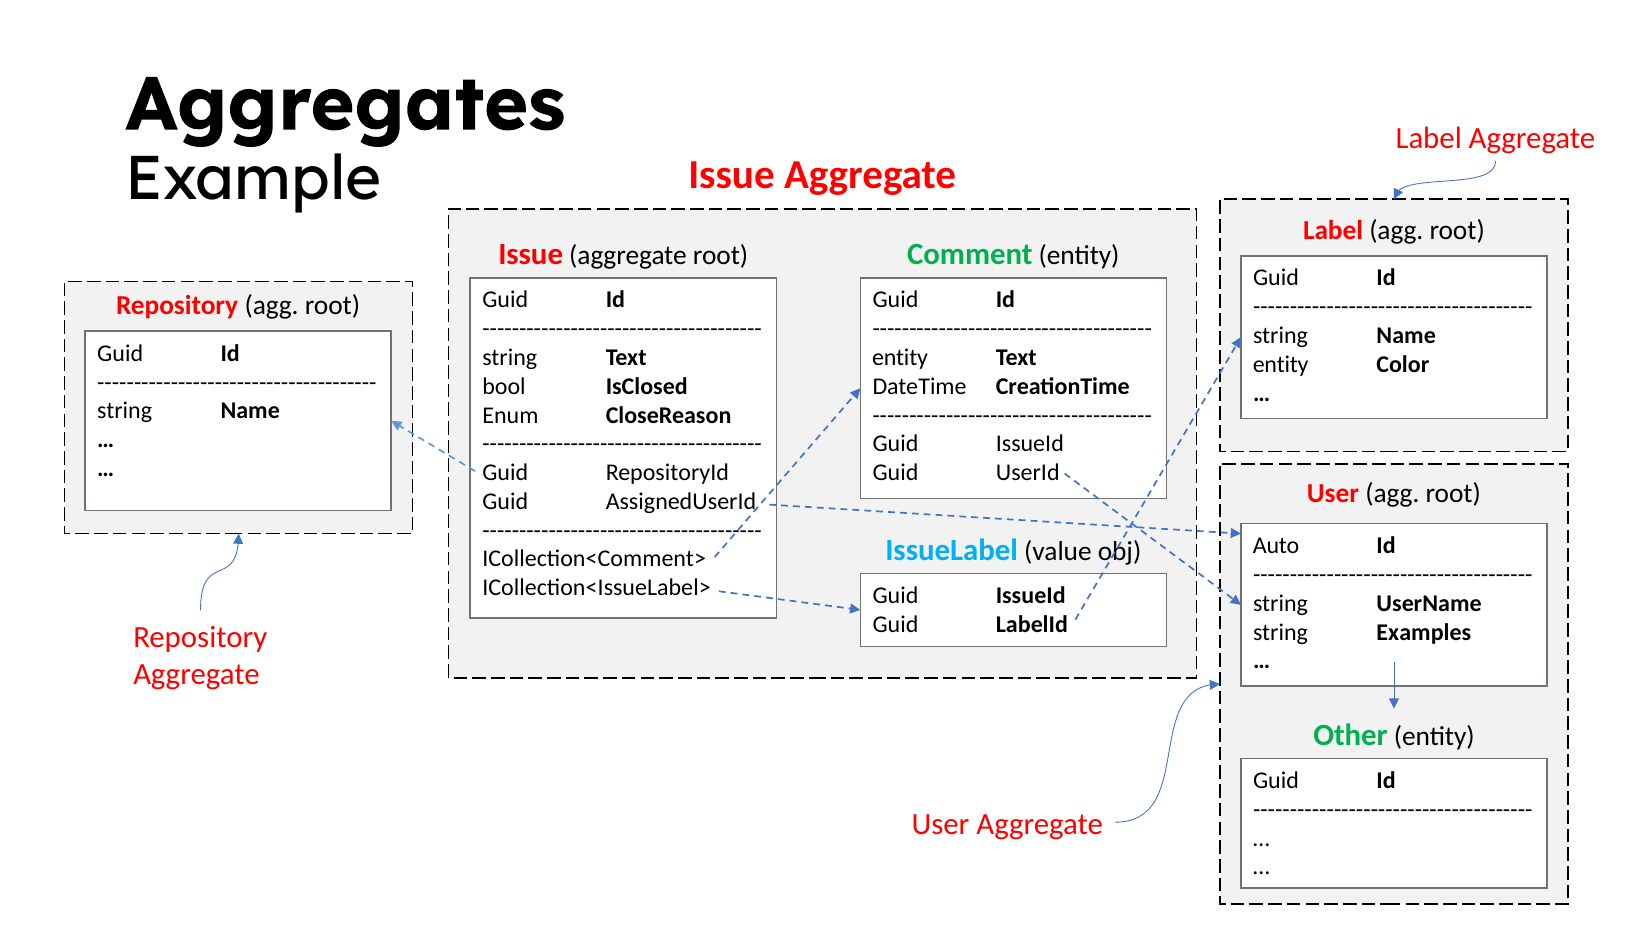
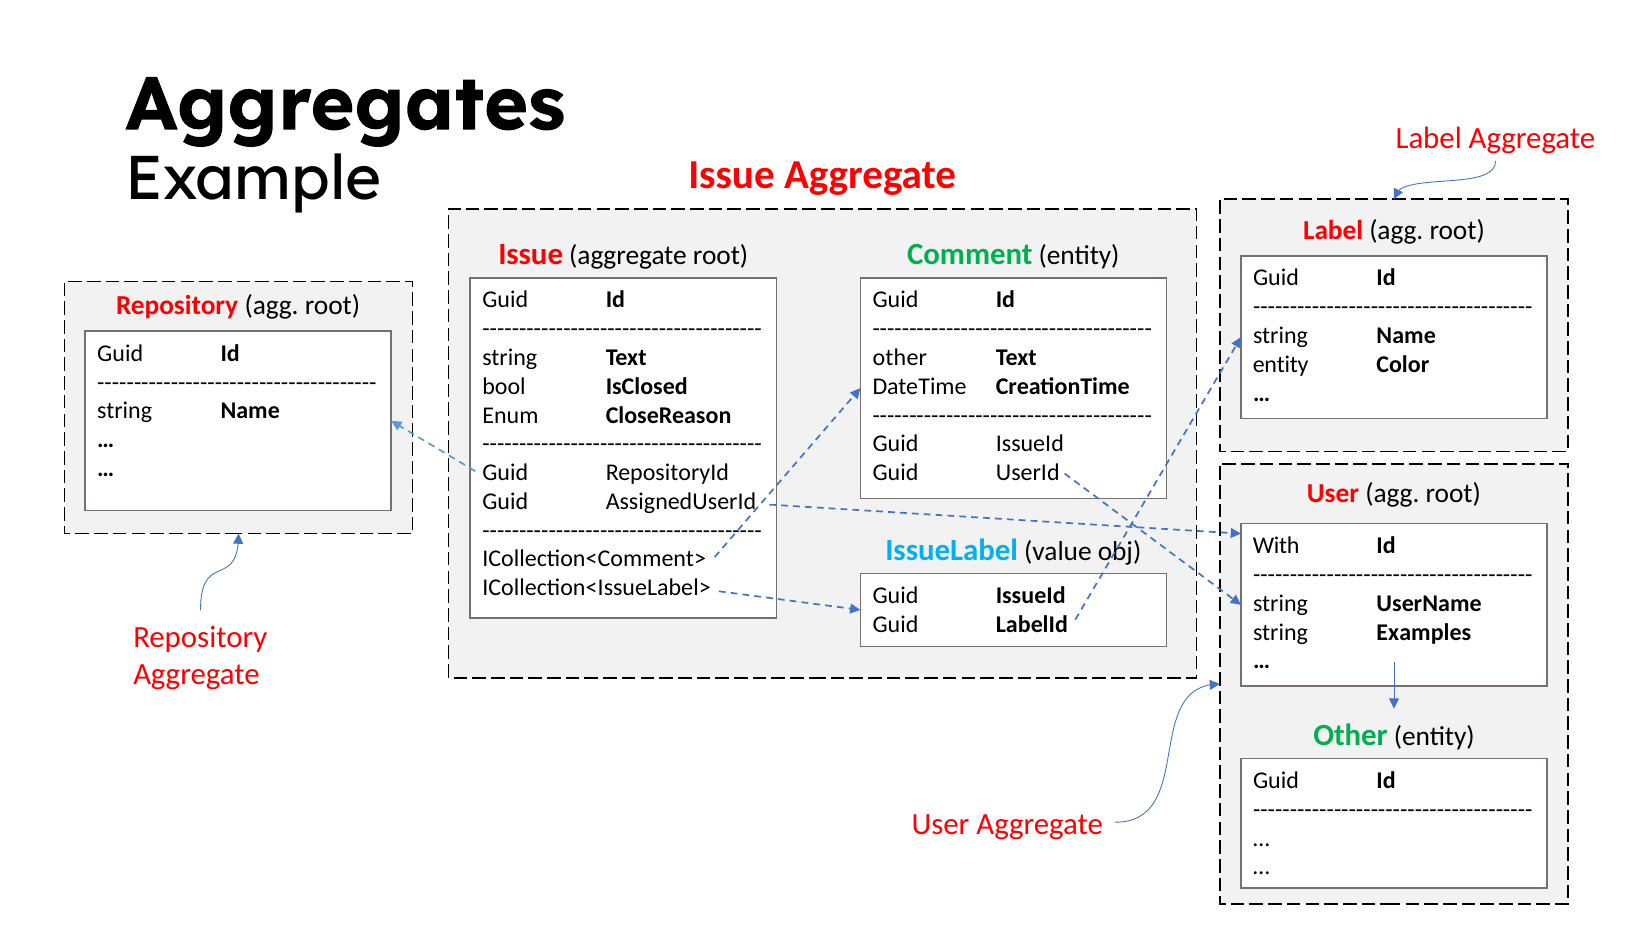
entity at (900, 358): entity -> other
Auto: Auto -> With
